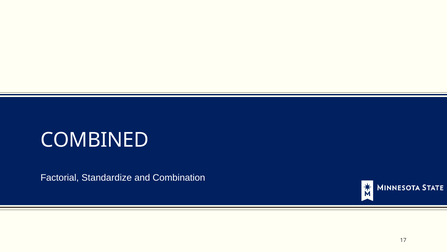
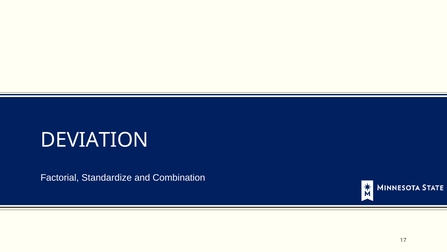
COMBINED: COMBINED -> DEVIATION
